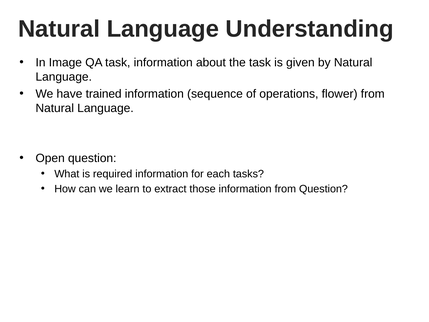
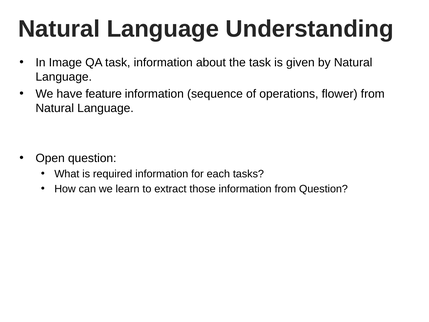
trained: trained -> feature
